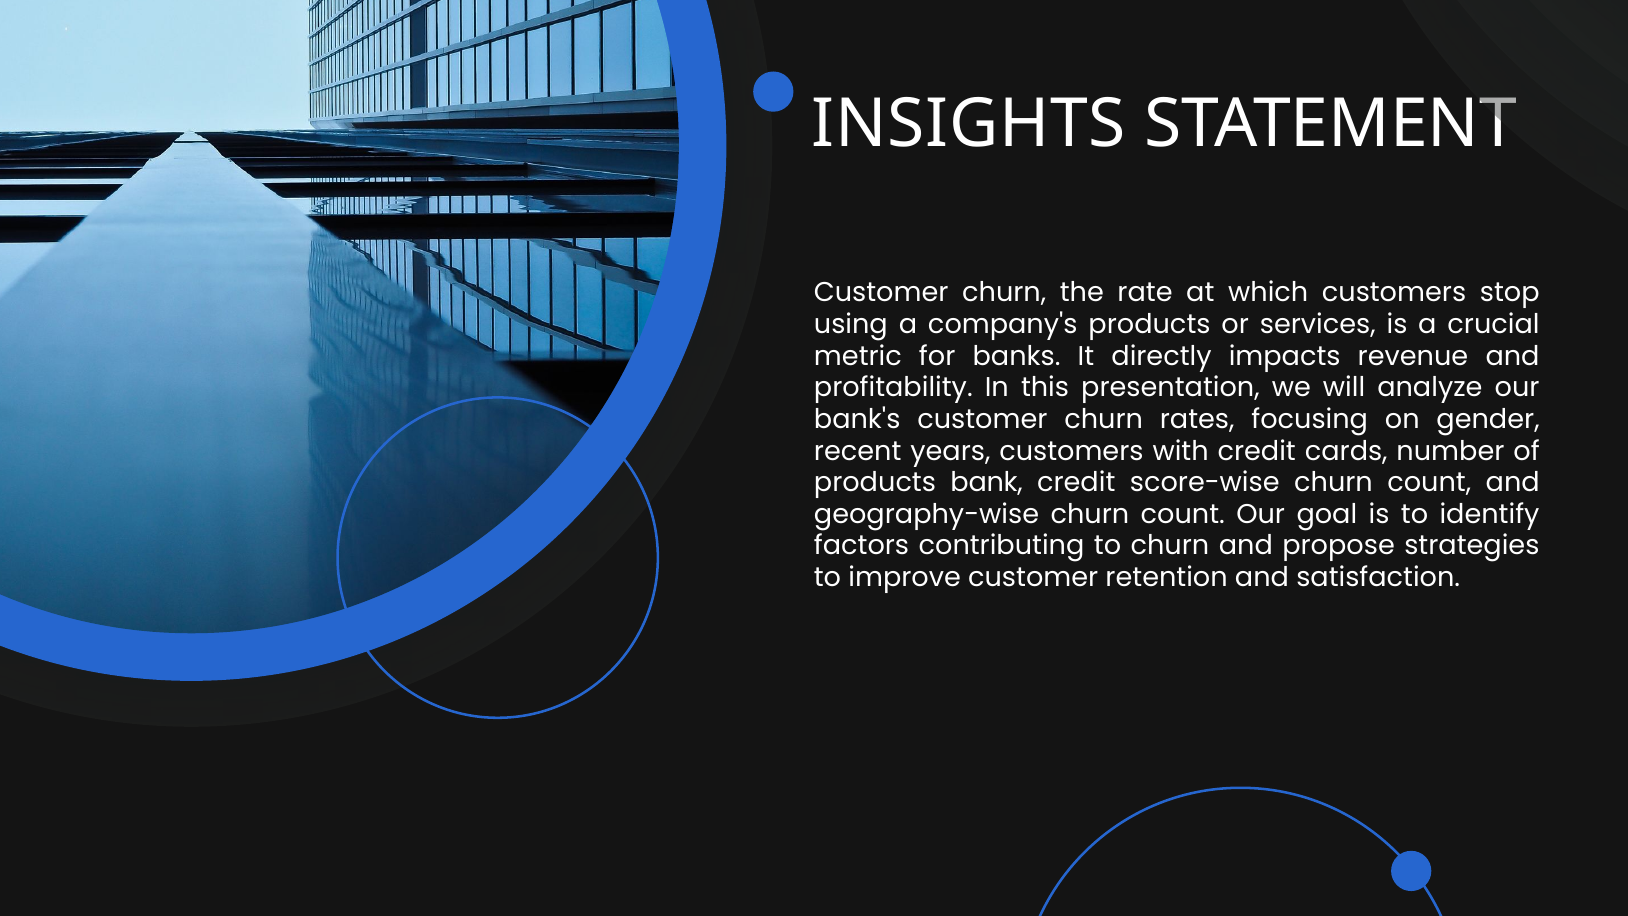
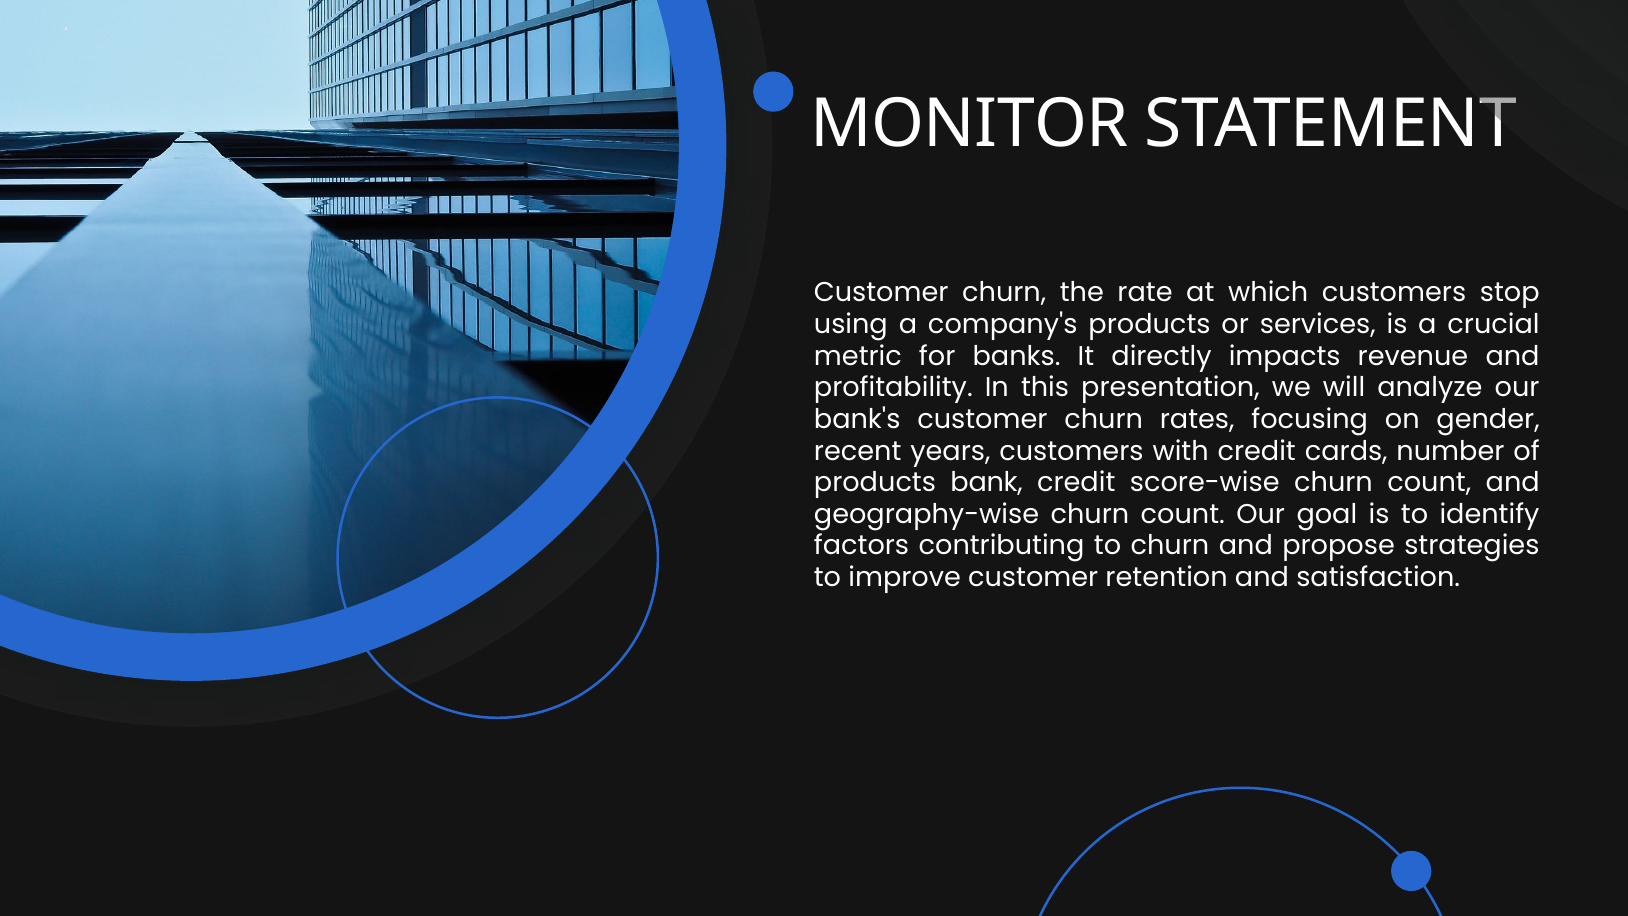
INSIGHTS: INSIGHTS -> MONITOR
